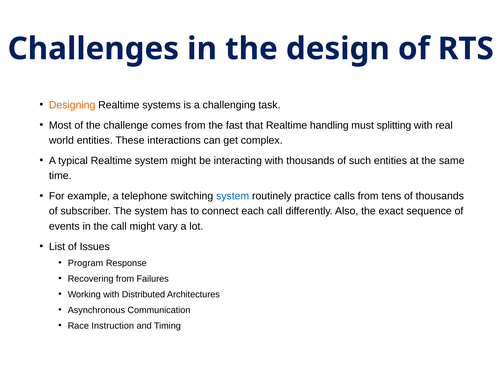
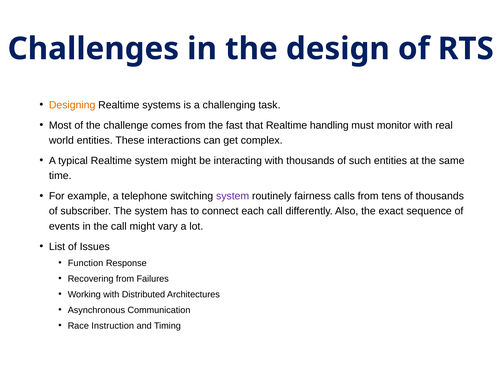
splitting: splitting -> monitor
system at (233, 196) colour: blue -> purple
practice: practice -> fairness
Program: Program -> Function
